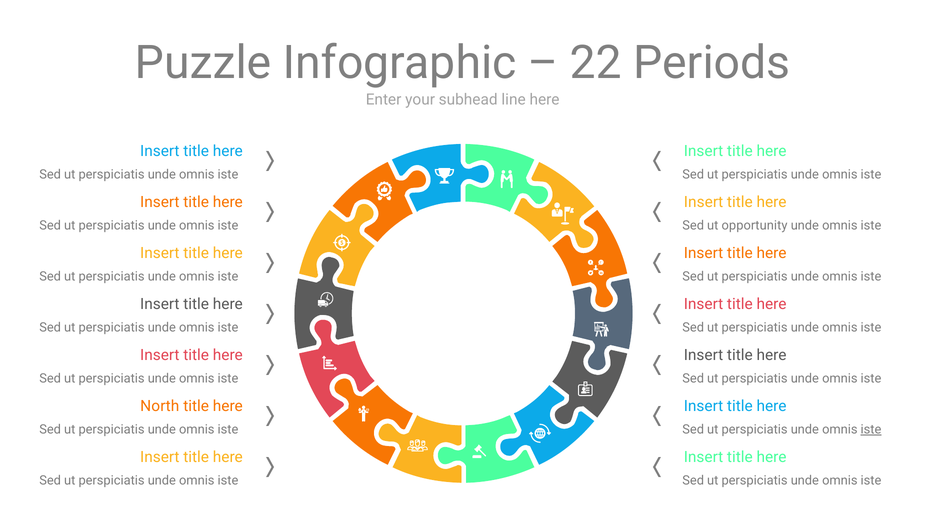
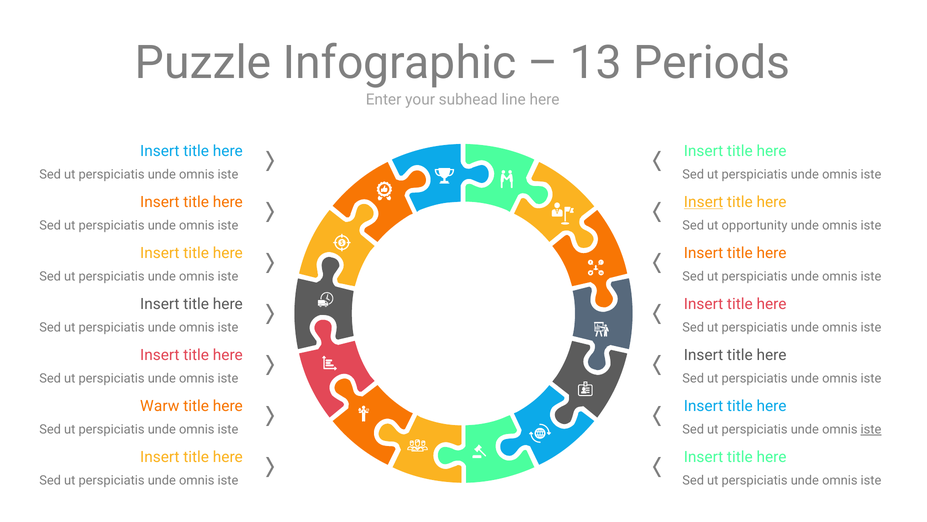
22: 22 -> 13
Insert at (704, 202) underline: none -> present
North: North -> Warw
